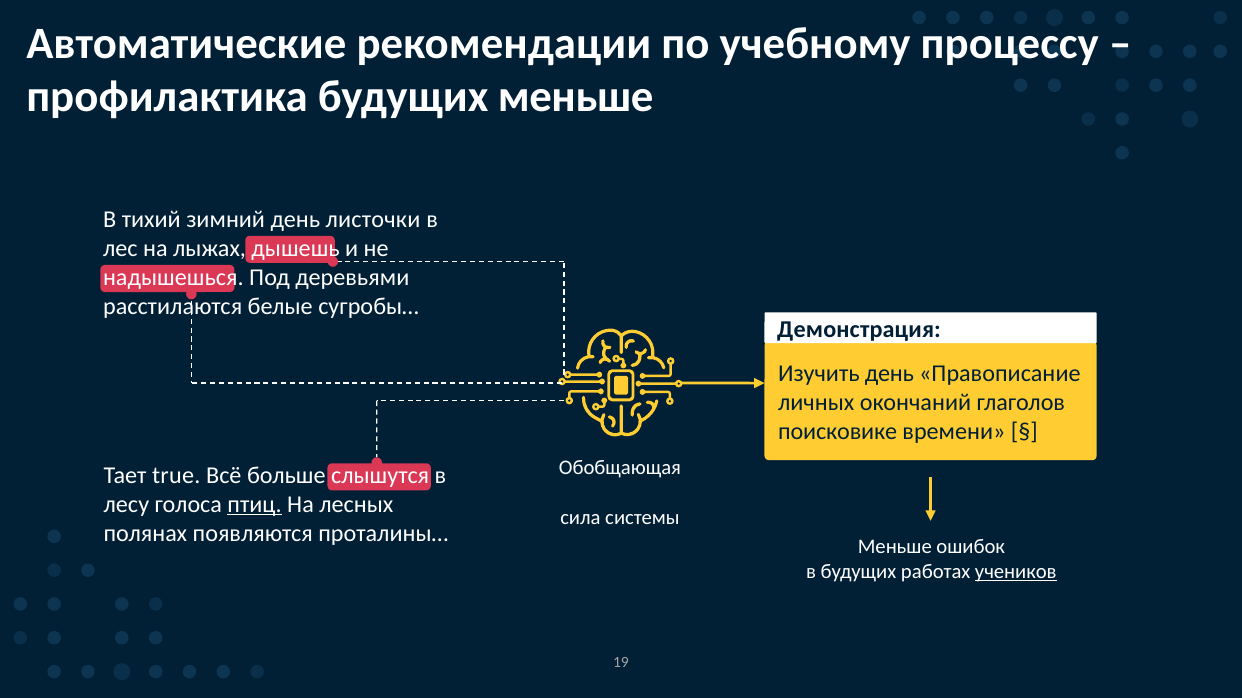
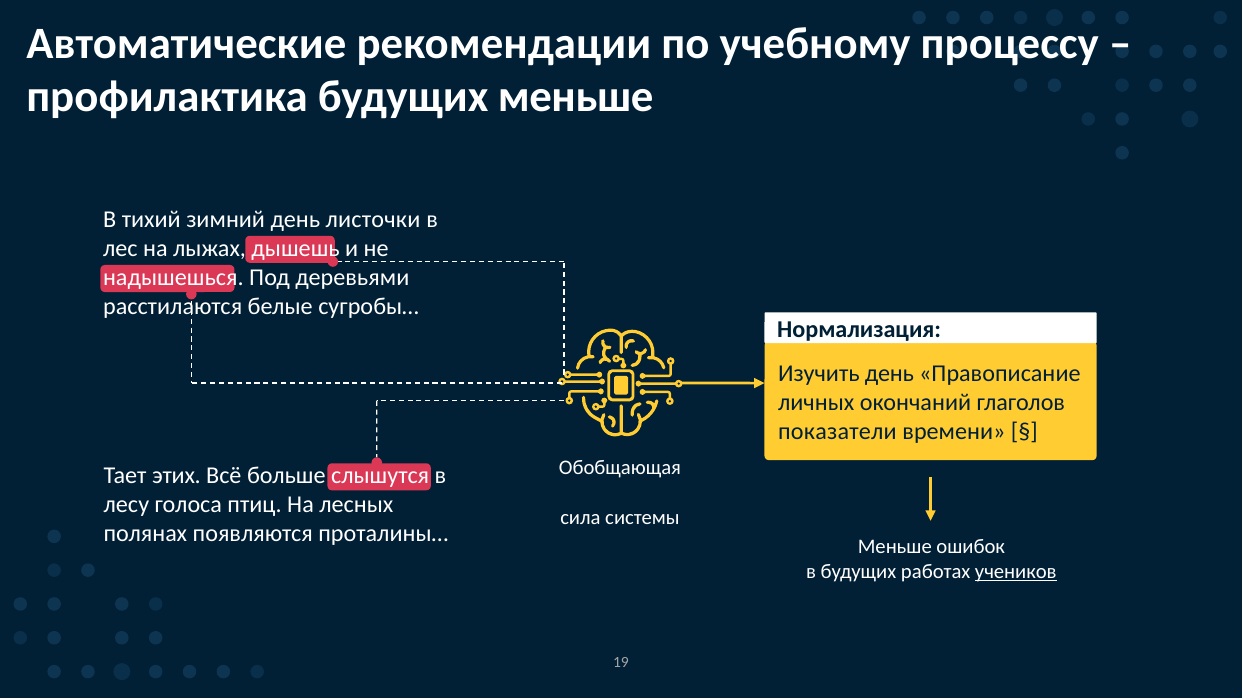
Демонстрация: Демонстрация -> Нормализация
поисковике: поисковике -> показатели
true: true -> этих
птиц underline: present -> none
